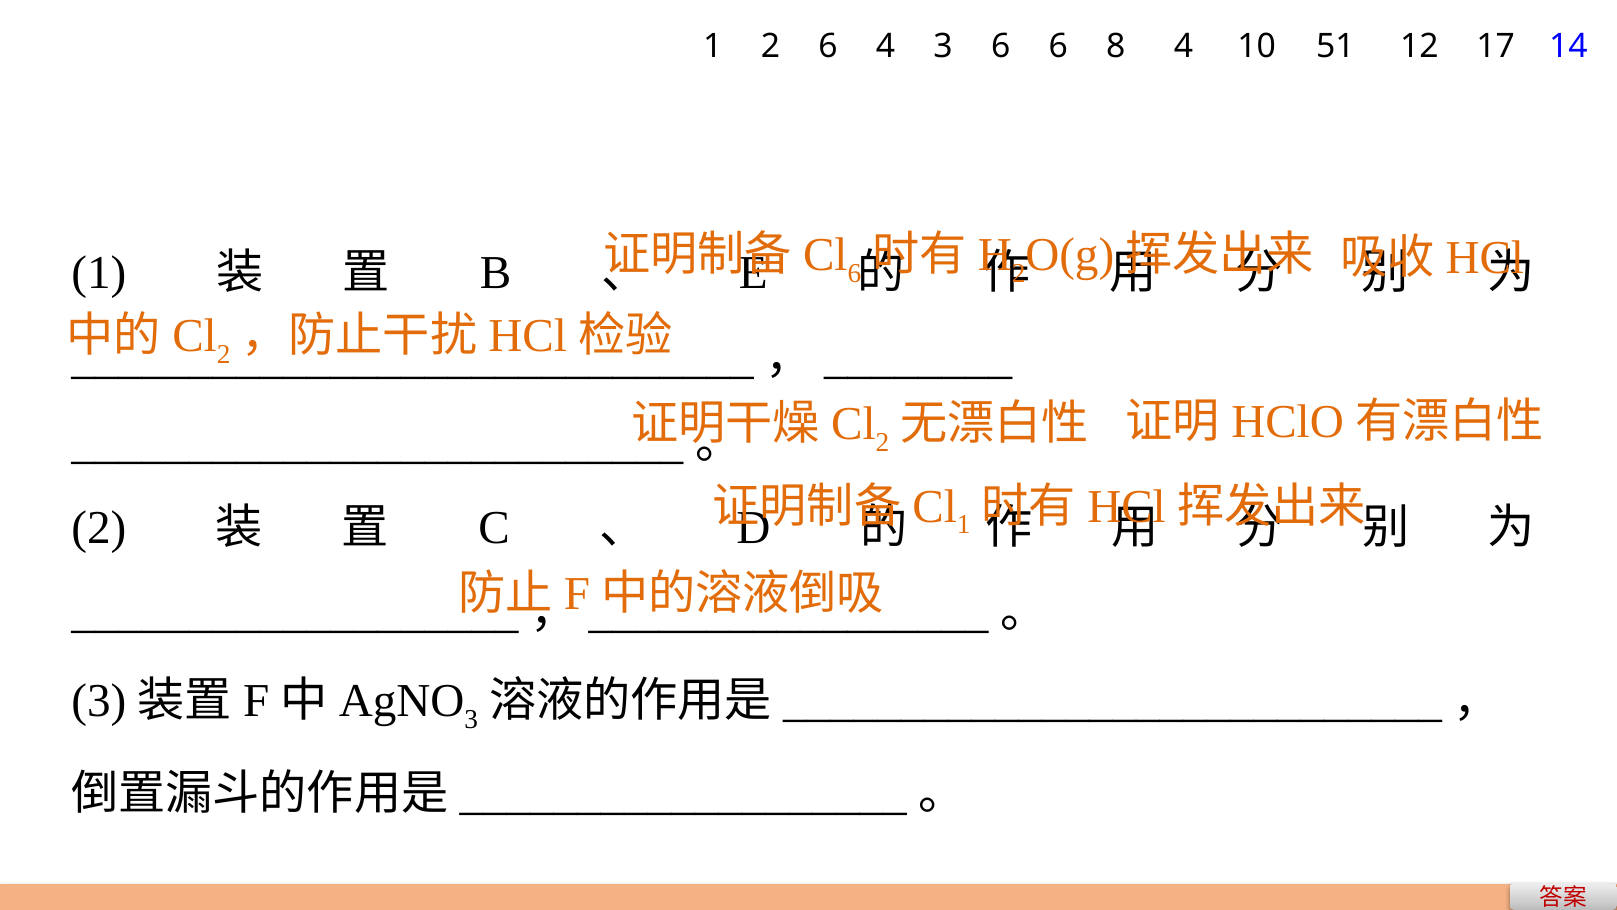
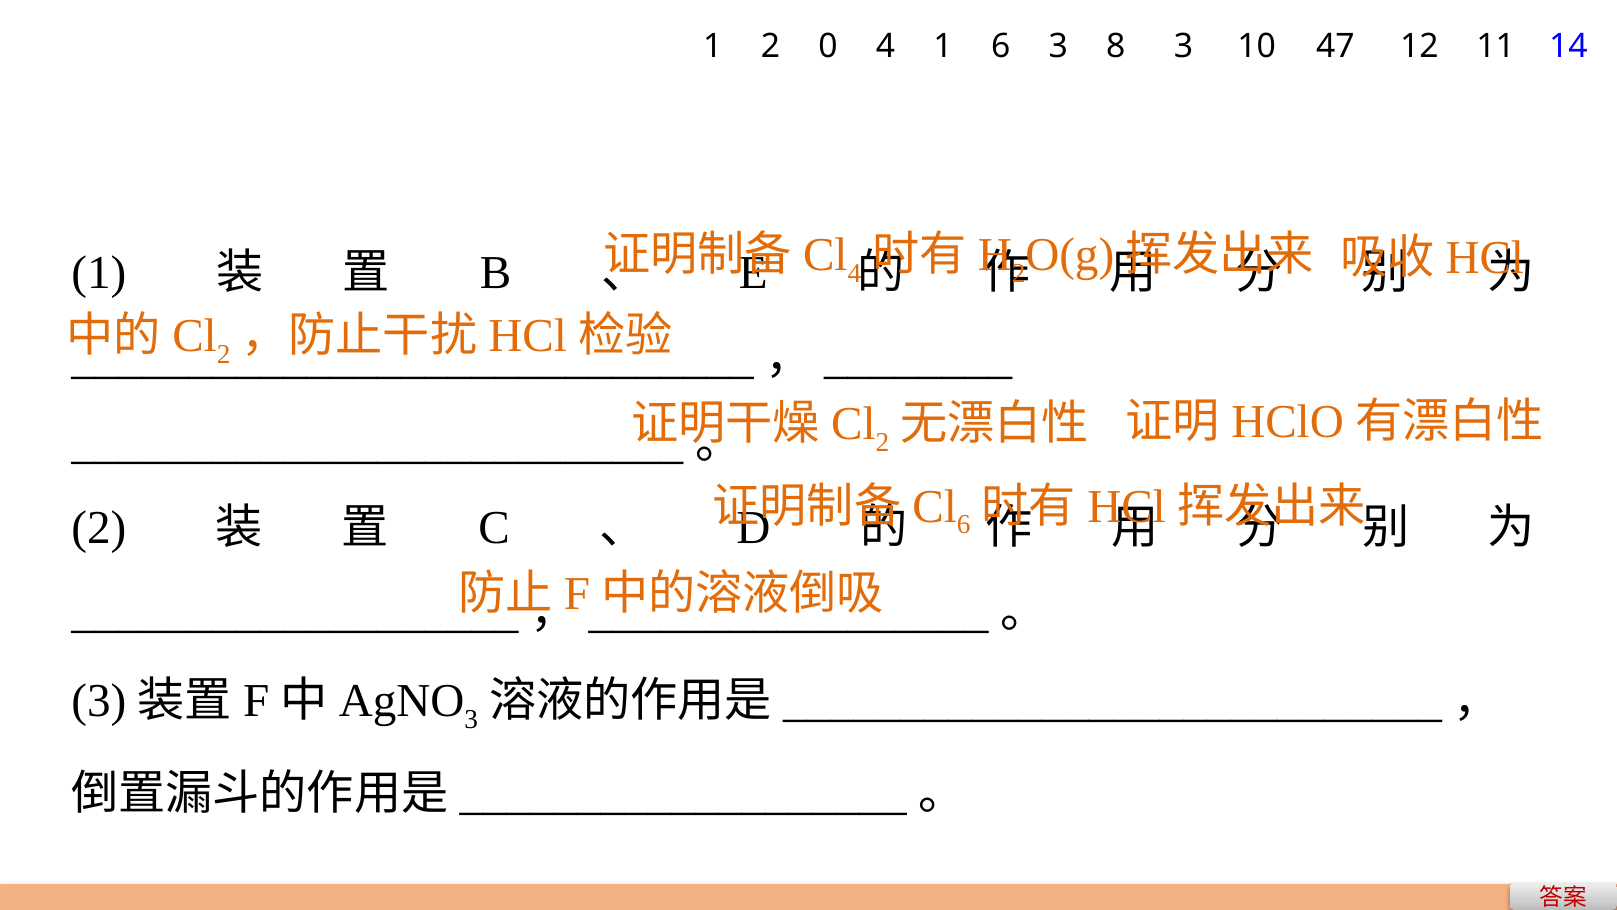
2 6: 6 -> 0
4 3: 3 -> 1
6 6: 6 -> 3
8 4: 4 -> 3
51: 51 -> 47
17: 17 -> 11
6 at (854, 273): 6 -> 4
1 at (964, 525): 1 -> 6
